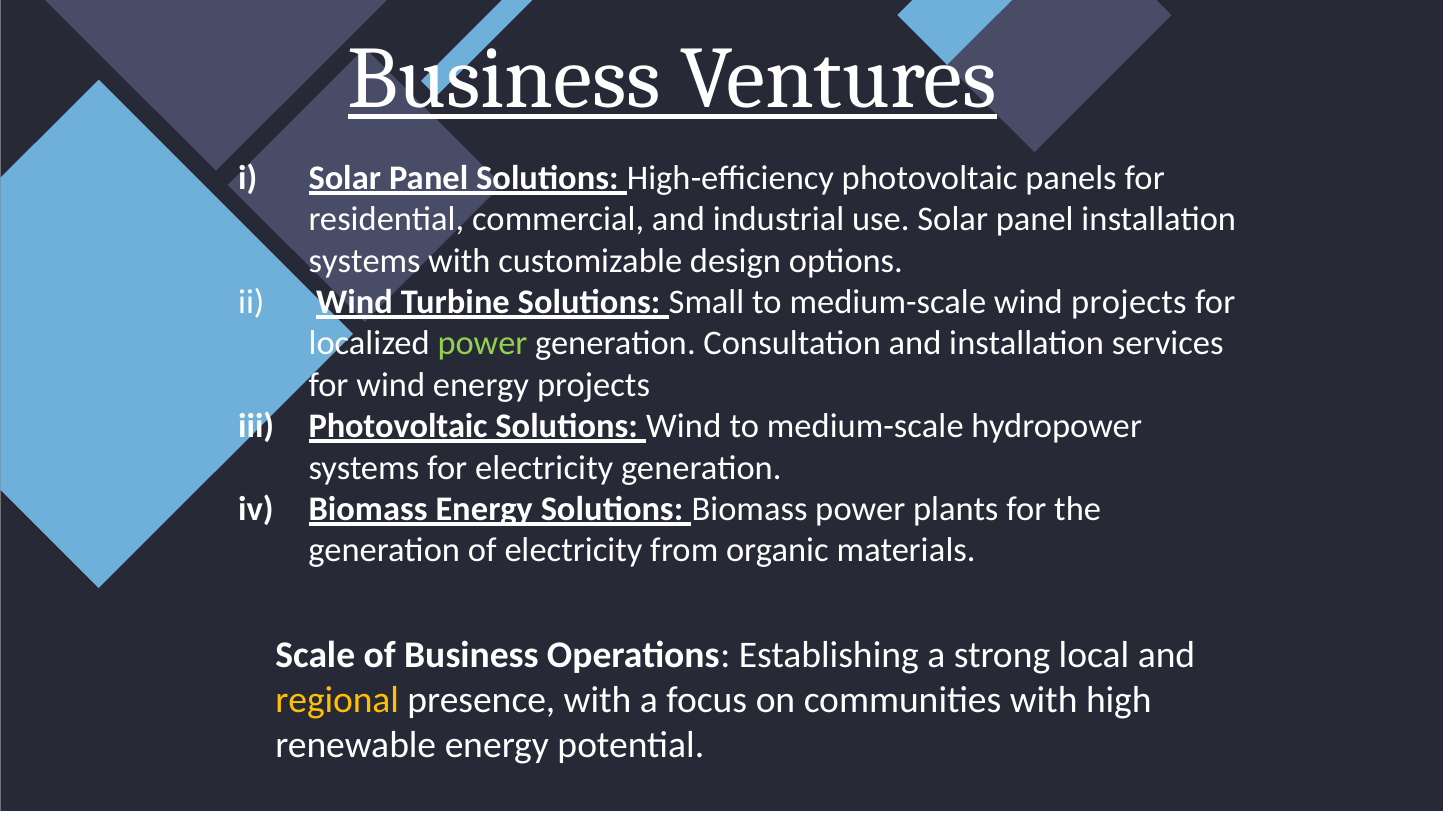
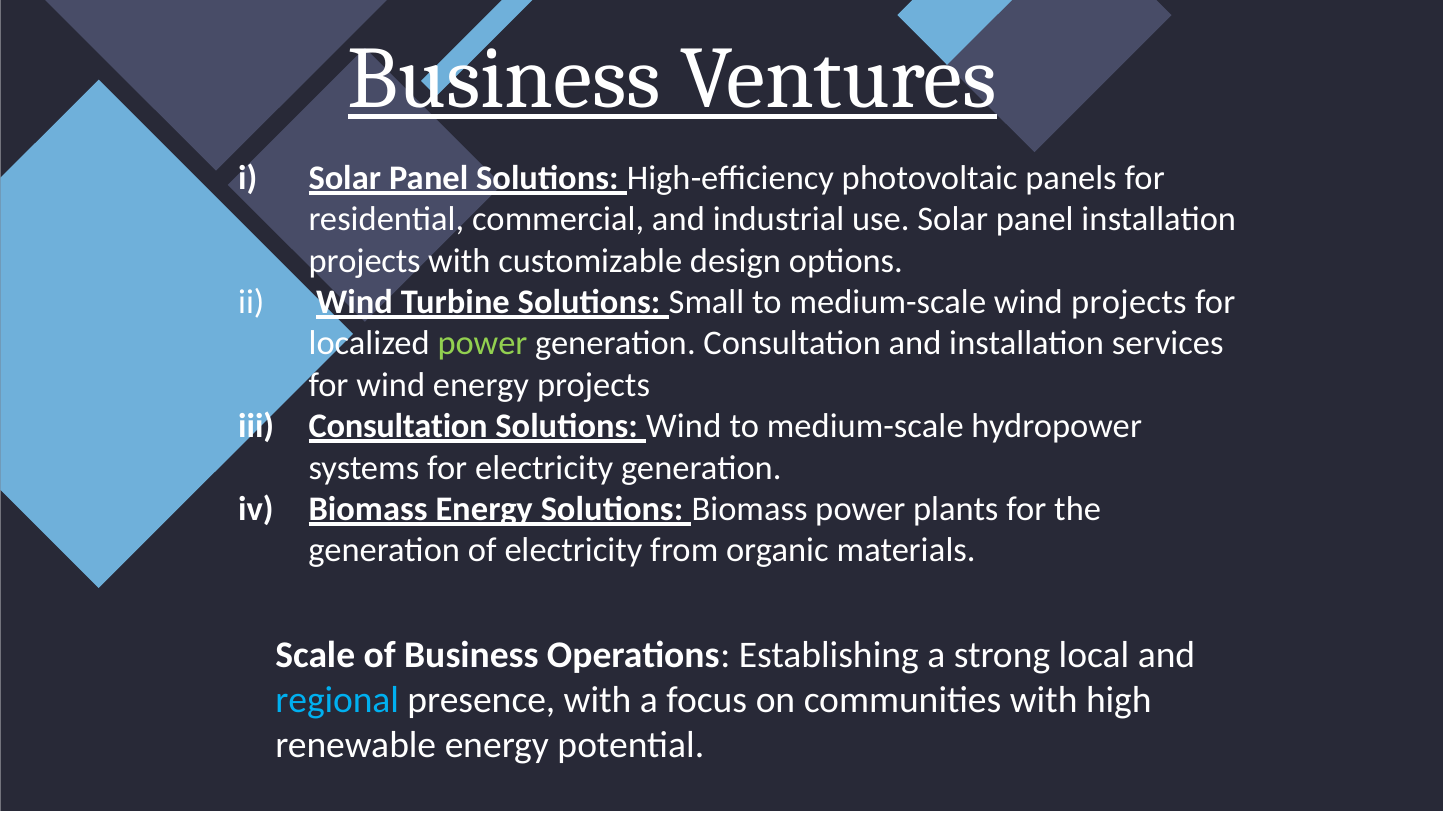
systems at (365, 261): systems -> projects
Photovoltaic at (398, 427): Photovoltaic -> Consultation
regional colour: yellow -> light blue
